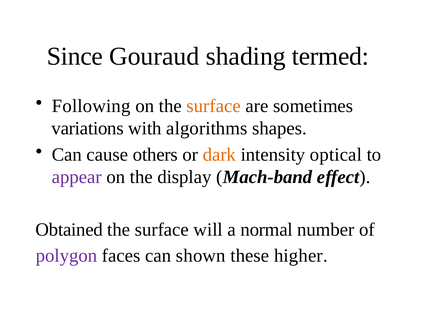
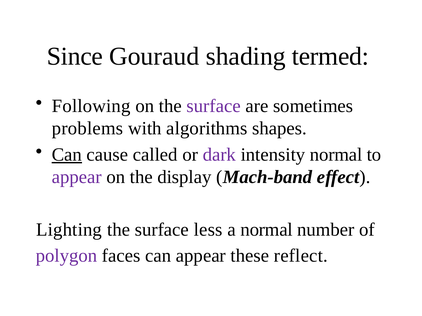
surface at (214, 106) colour: orange -> purple
variations: variations -> problems
Can at (67, 155) underline: none -> present
others: others -> called
dark colour: orange -> purple
intensity optical: optical -> normal
Obtained: Obtained -> Lighting
will: will -> less
can shown: shown -> appear
higher: higher -> reflect
